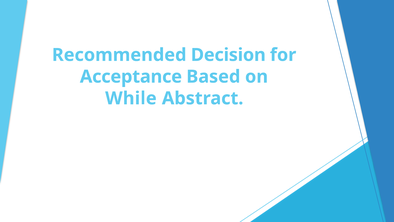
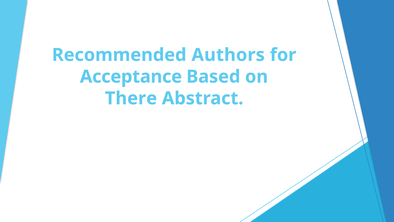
Decision: Decision -> Authors
While: While -> There
